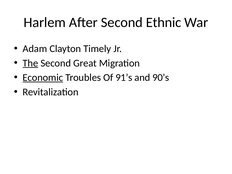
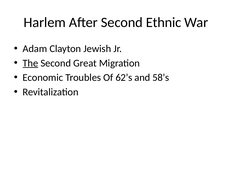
Timely: Timely -> Jewish
Economic underline: present -> none
91’s: 91’s -> 62’s
90’s: 90’s -> 58’s
